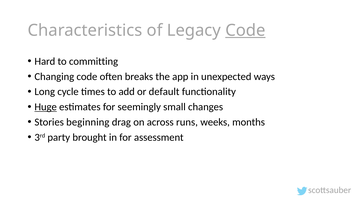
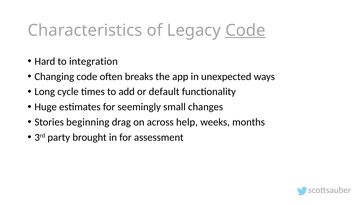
committing: committing -> integration
Huge underline: present -> none
runs: runs -> help
